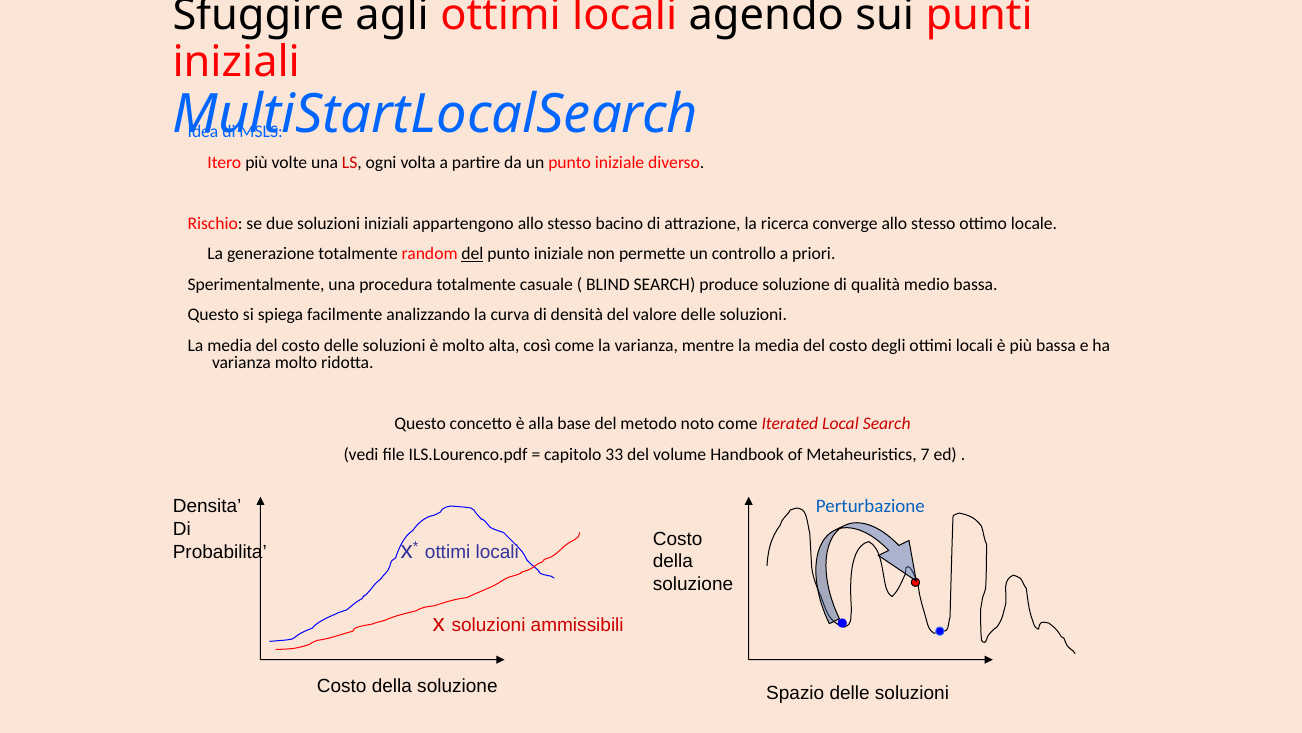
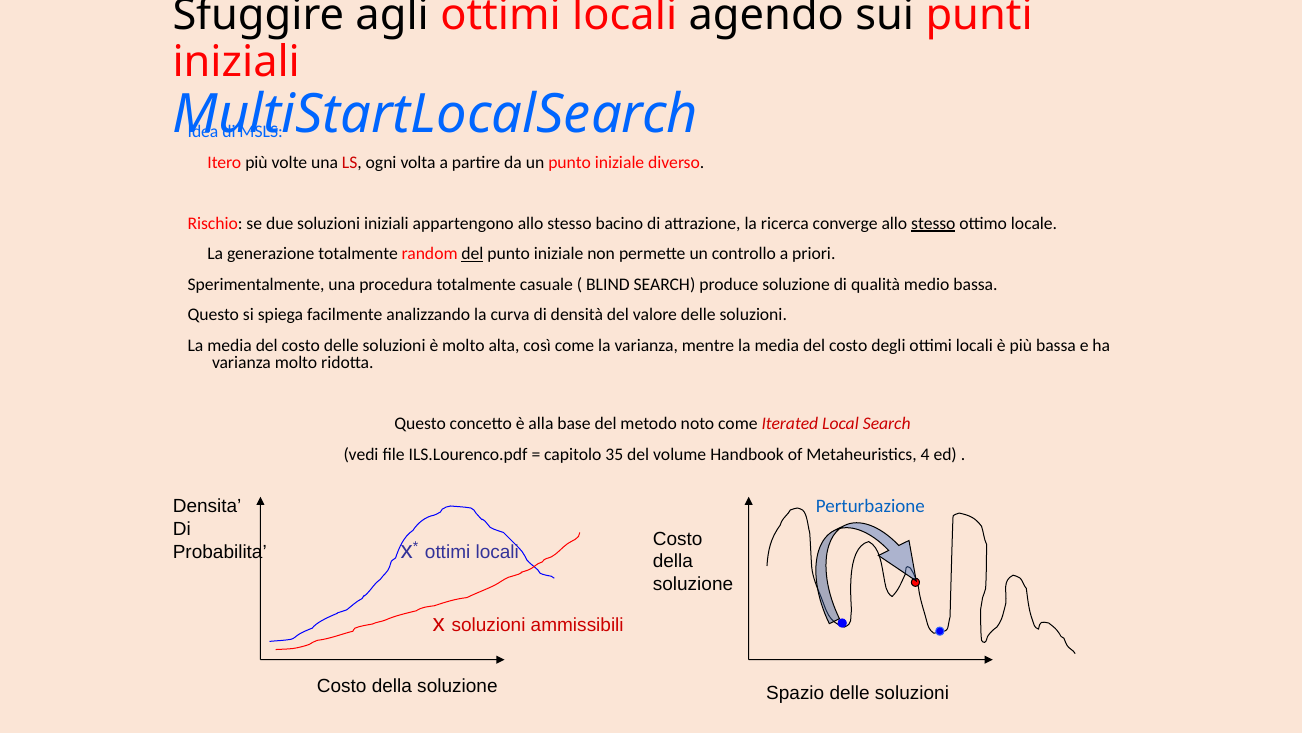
stesso at (933, 223) underline: none -> present
33: 33 -> 35
7: 7 -> 4
